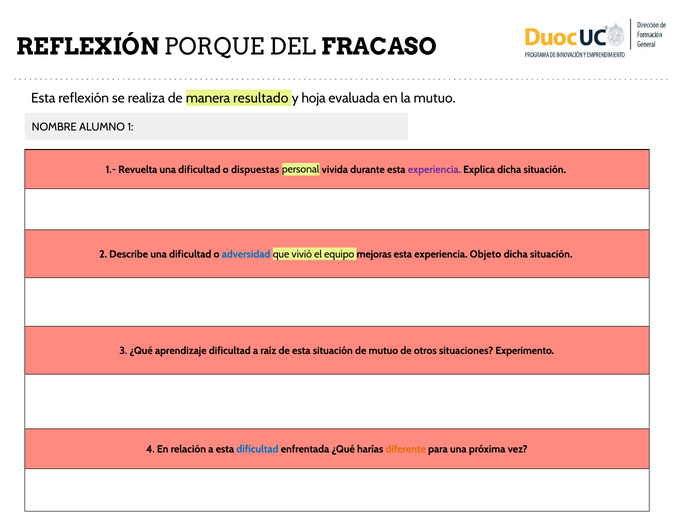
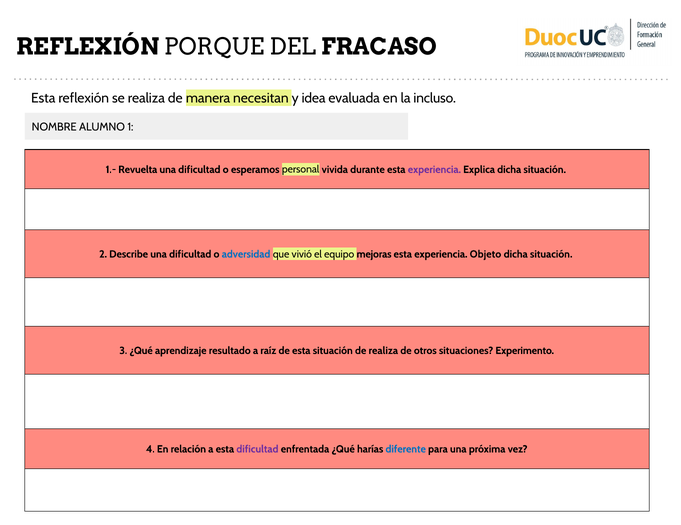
resultado: resultado -> necesitan
hoja: hoja -> idea
la mutuo: mutuo -> incluso
dispuestas: dispuestas -> esperamos
aprendizaje dificultad: dificultad -> resultado
de mutuo: mutuo -> realiza
dificultad at (257, 449) colour: blue -> purple
diferente colour: orange -> blue
